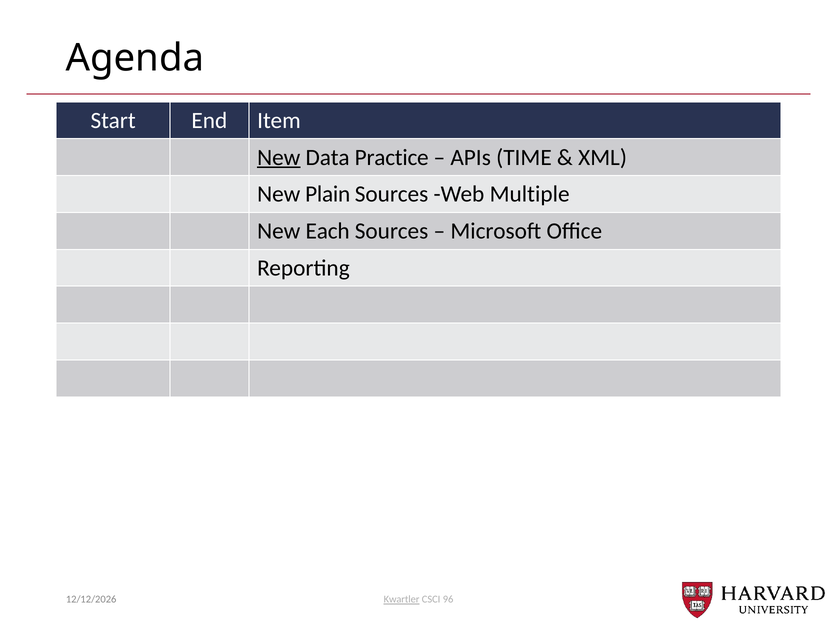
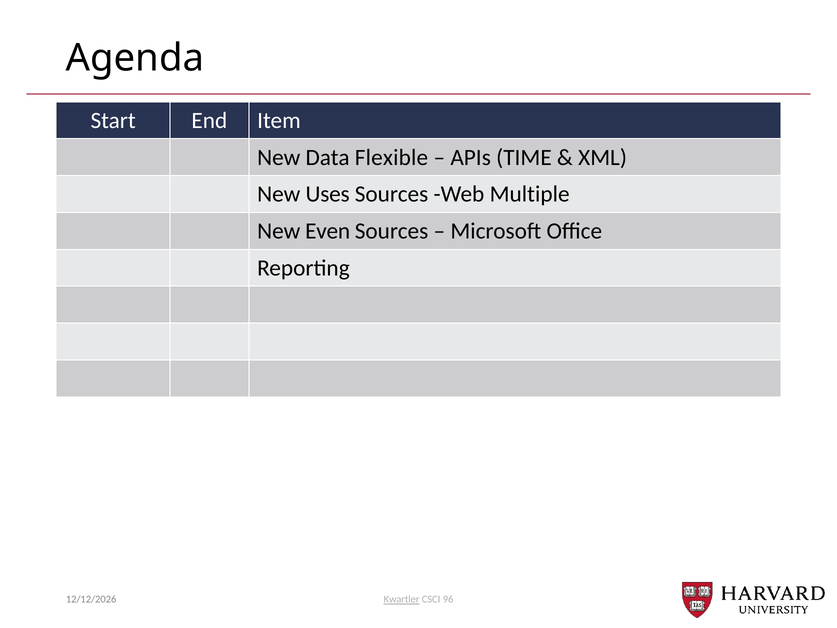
New at (279, 157) underline: present -> none
Practice: Practice -> Flexible
Plain: Plain -> Uses
Each: Each -> Even
